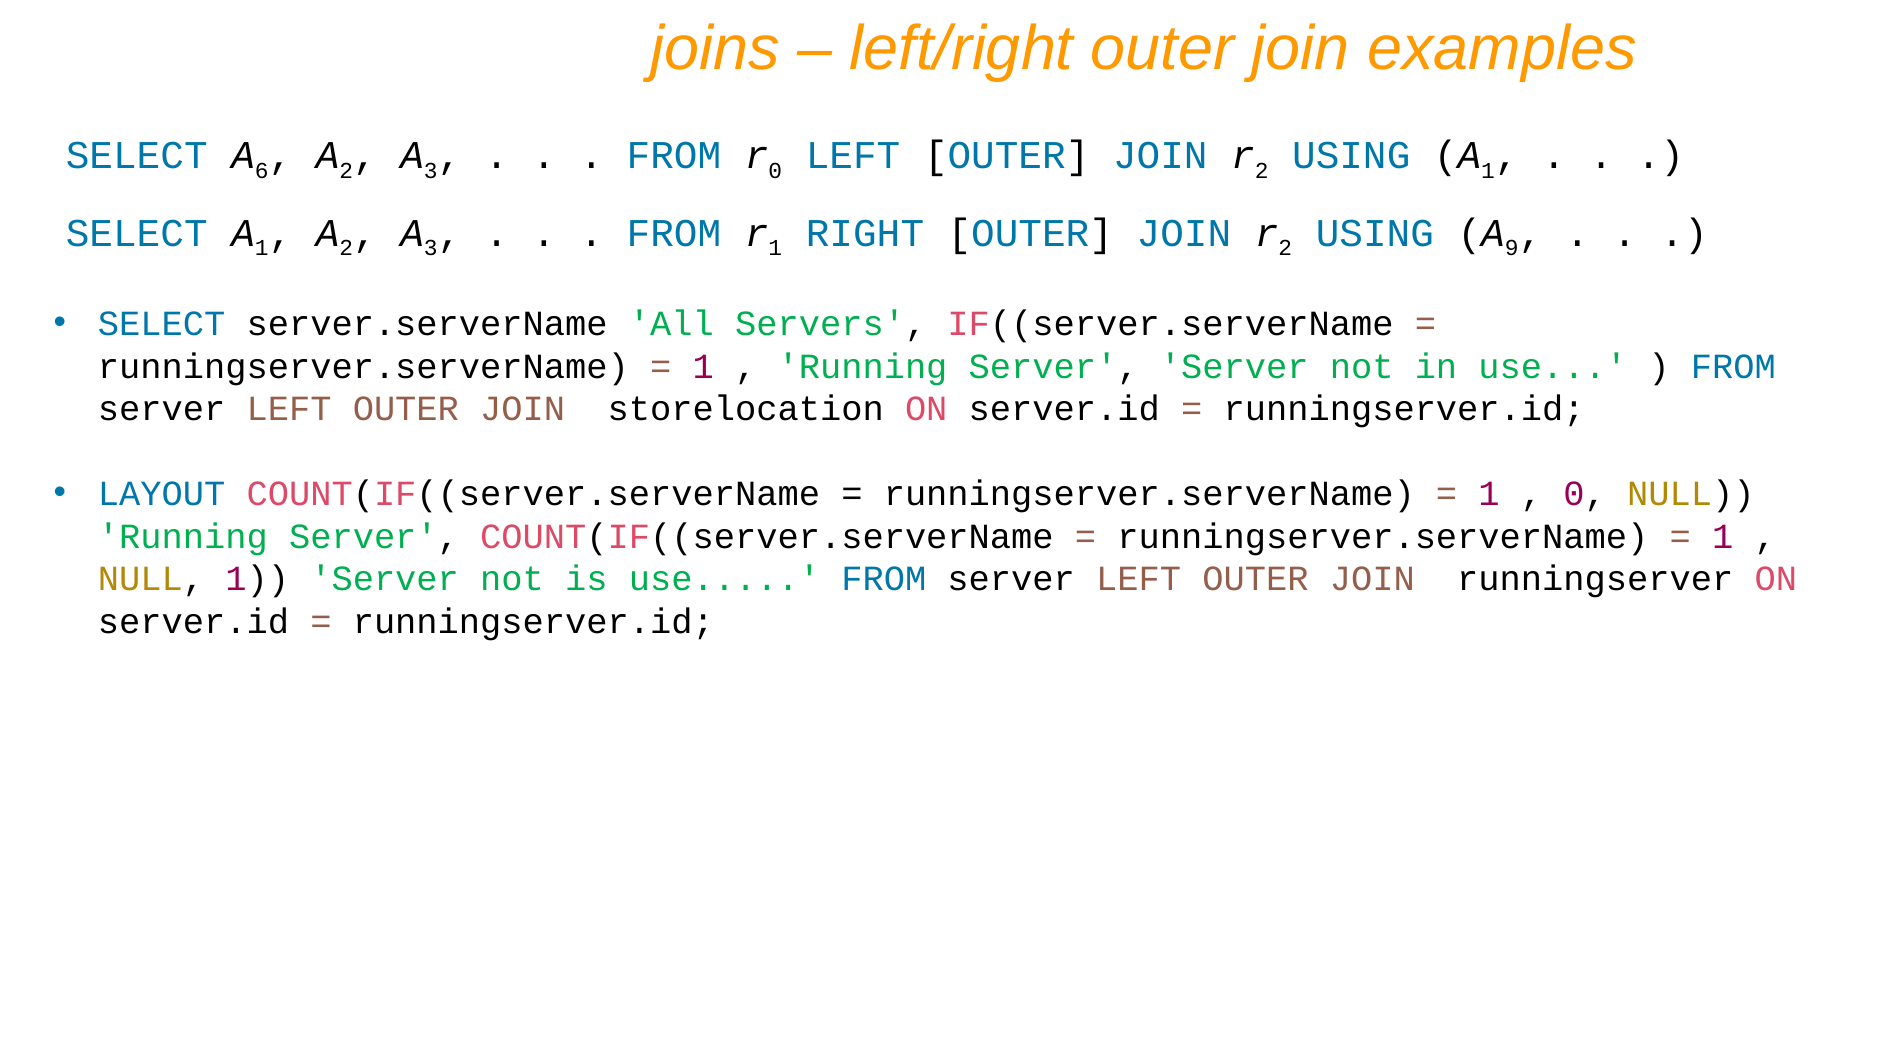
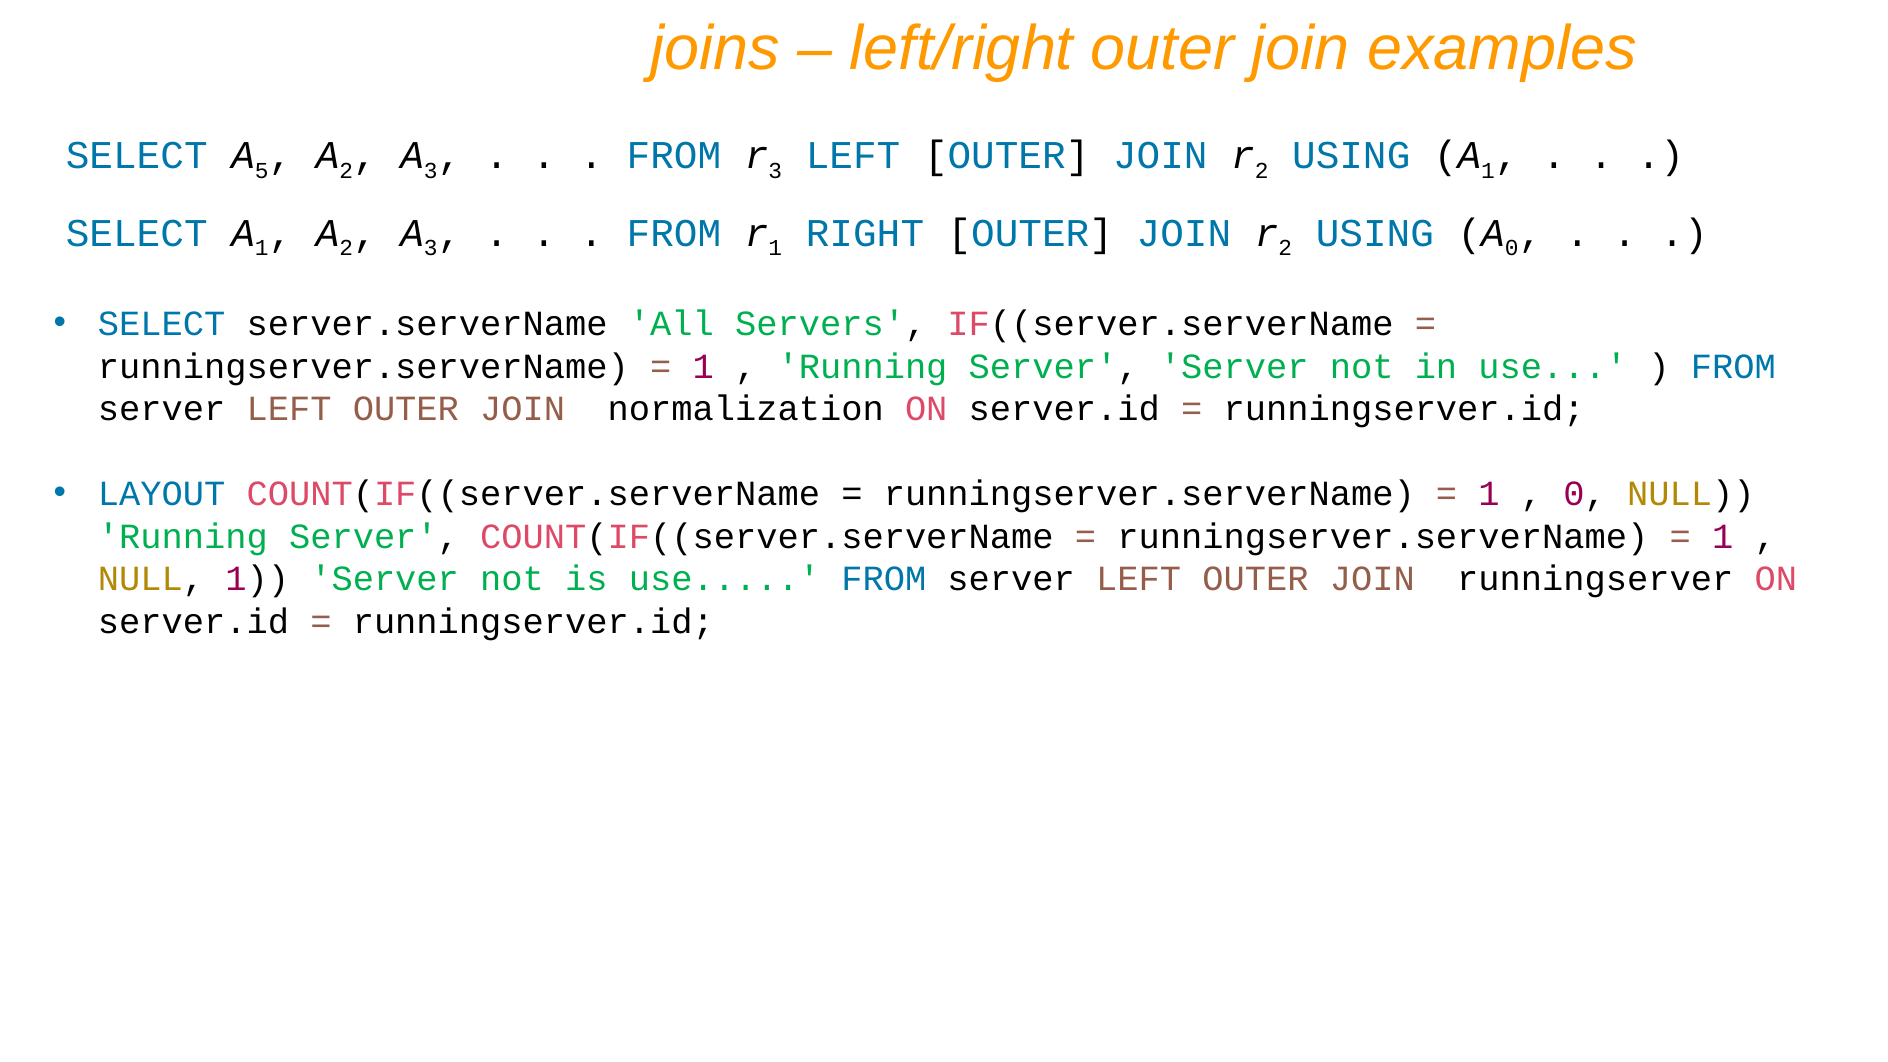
6: 6 -> 5
0 at (775, 171): 0 -> 3
9 at (1512, 248): 9 -> 0
storelocation: storelocation -> normalization
